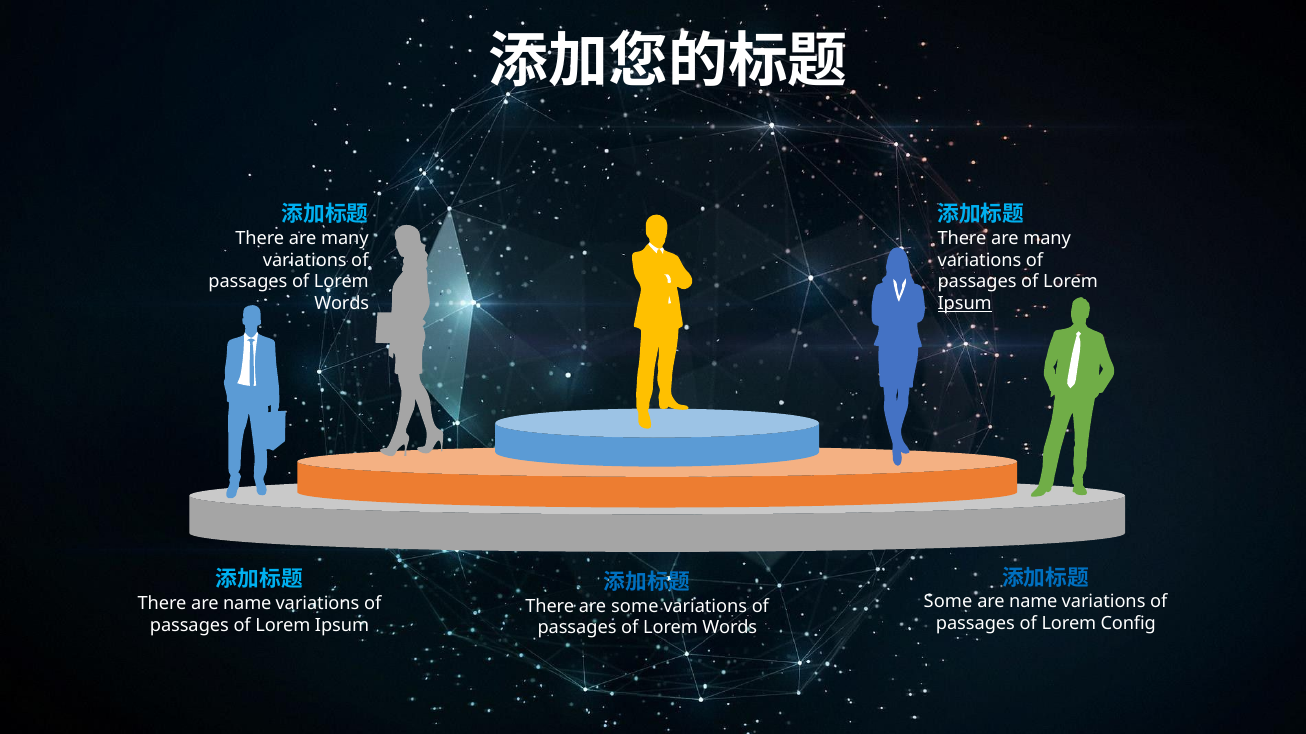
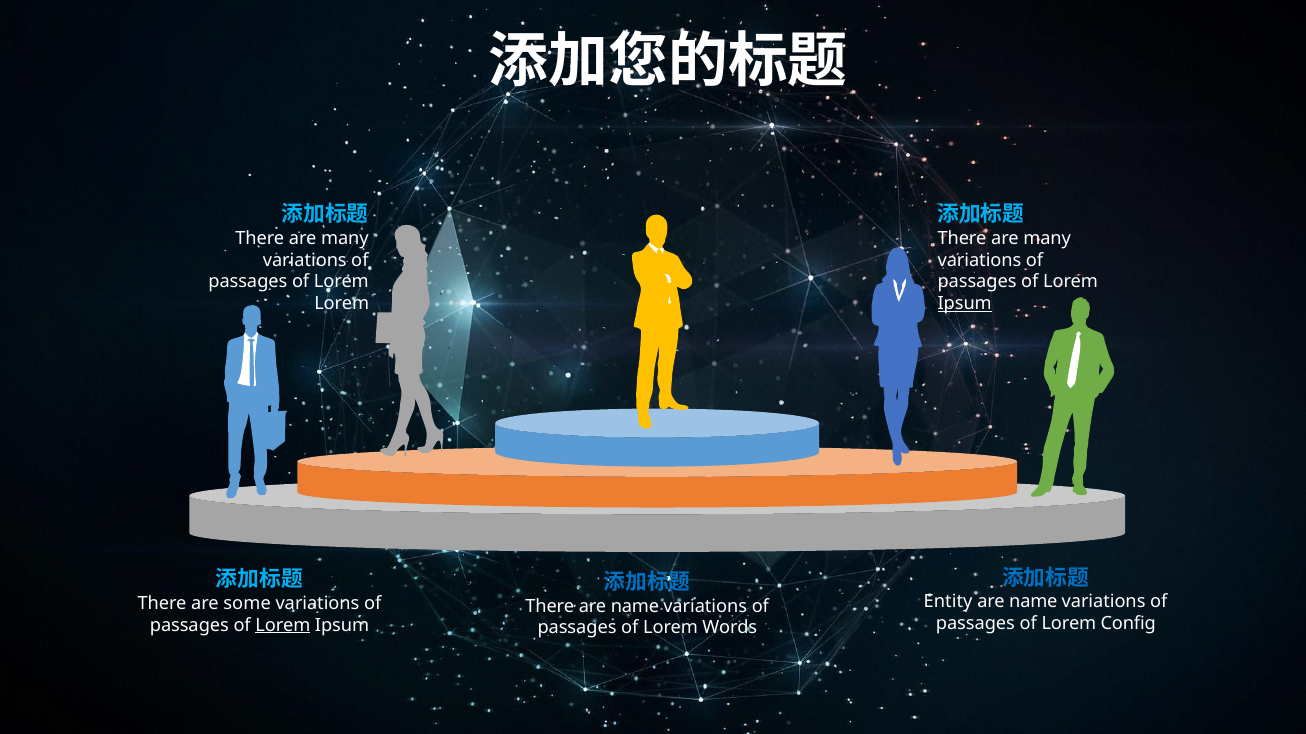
Words at (342, 304): Words -> Lorem
Some at (948, 602): Some -> Entity
There are name: name -> some
There are some: some -> name
Lorem at (283, 626) underline: none -> present
